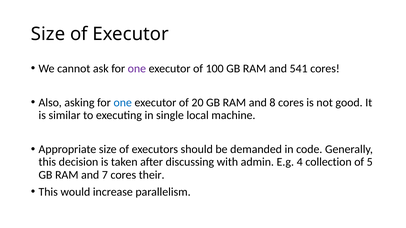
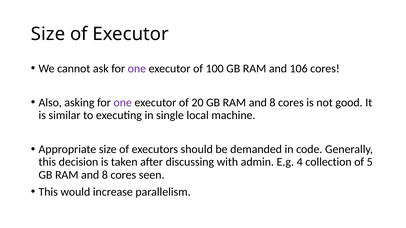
541: 541 -> 106
one at (123, 103) colour: blue -> purple
7 at (105, 175): 7 -> 8
their: their -> seen
